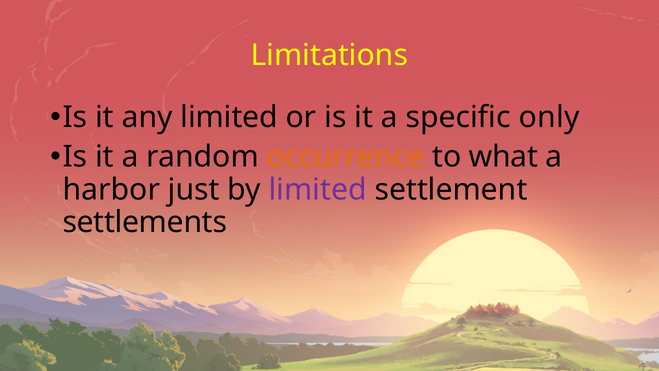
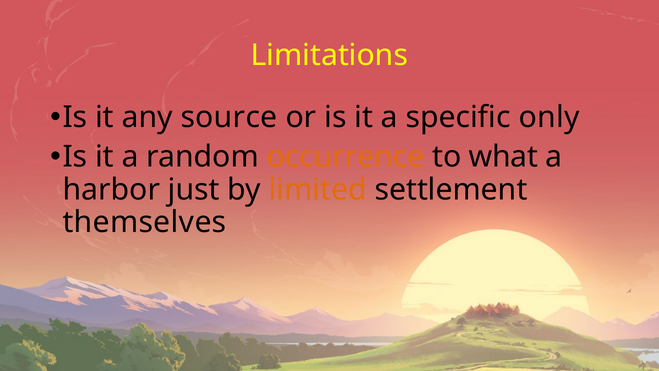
any limited: limited -> source
limited at (318, 189) colour: purple -> orange
settlements: settlements -> themselves
